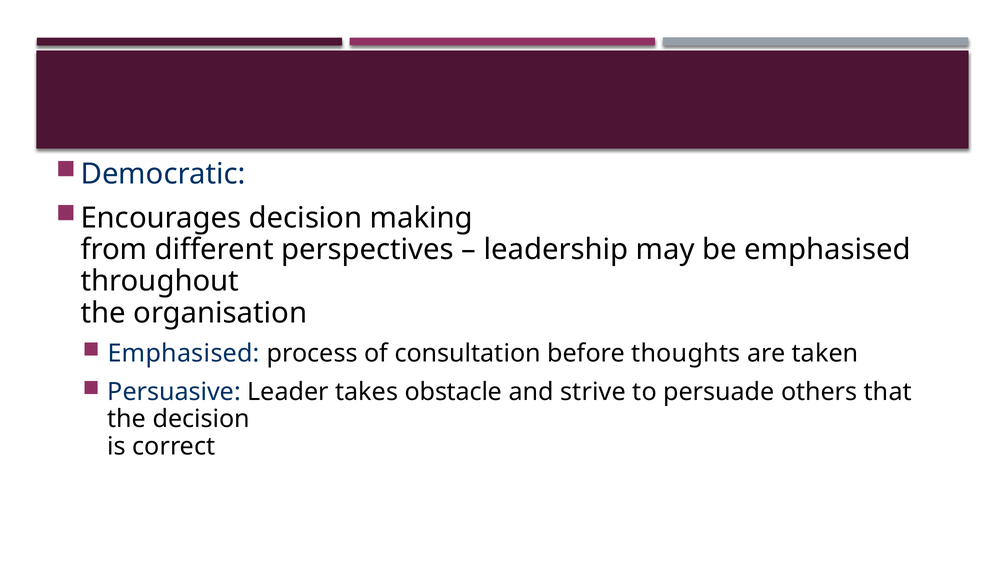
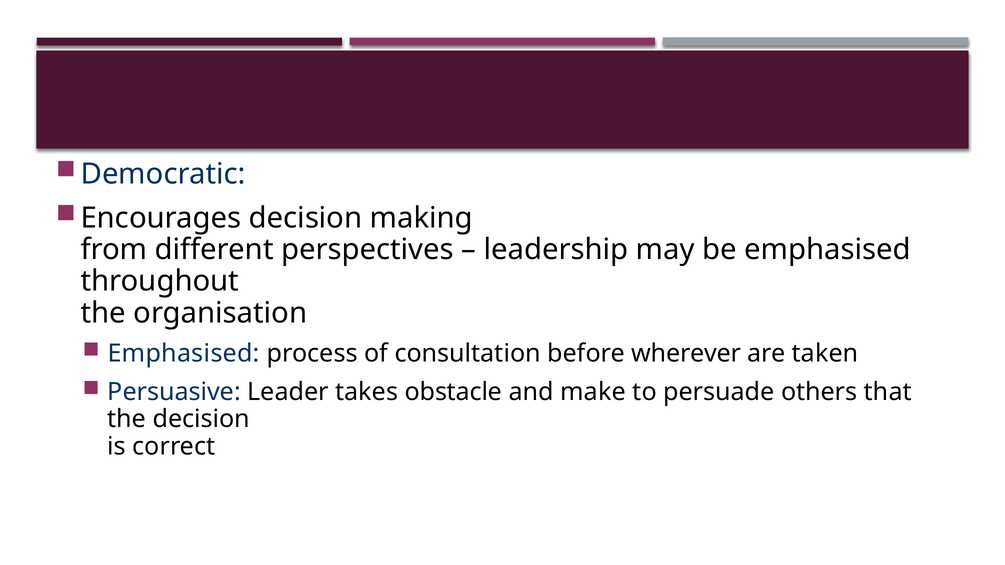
thoughts: thoughts -> wherever
strive: strive -> make
